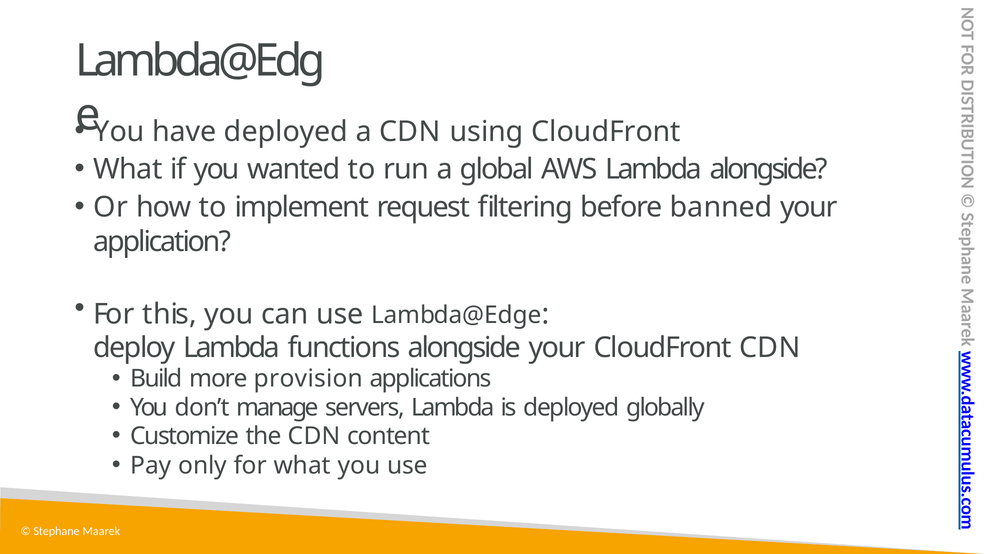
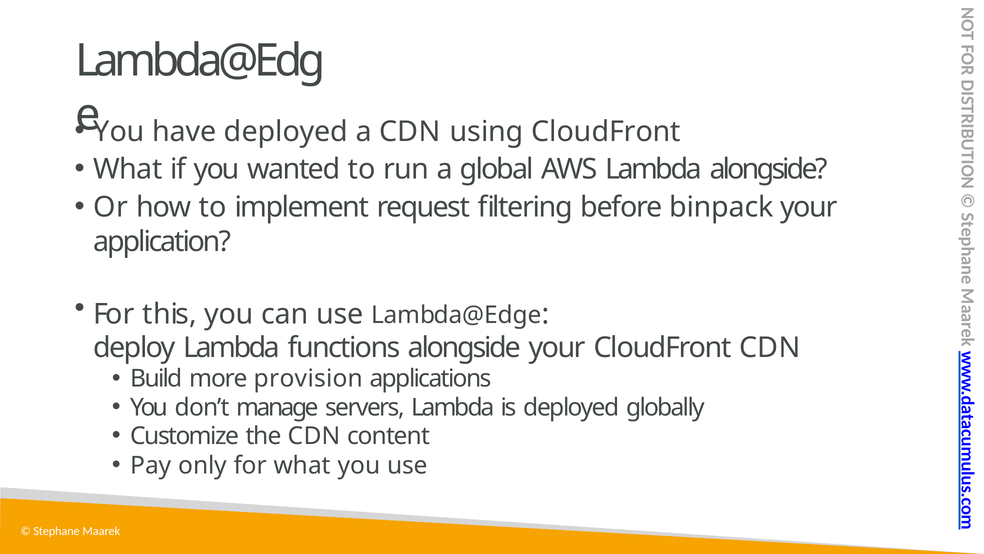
banned: banned -> binpack
